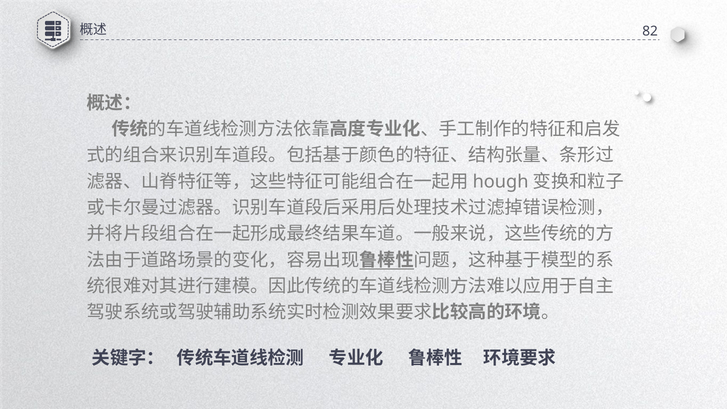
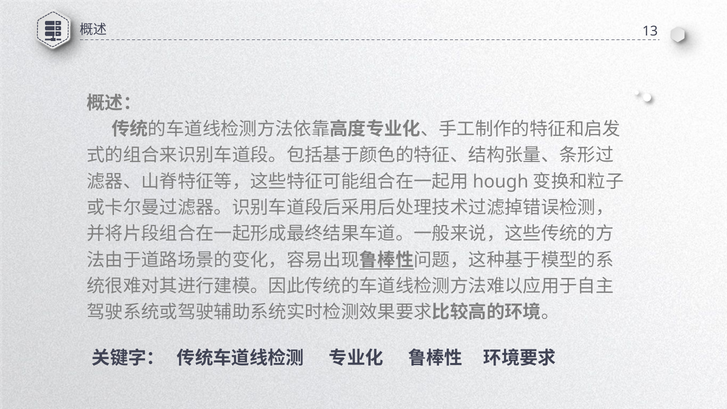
82: 82 -> 13
